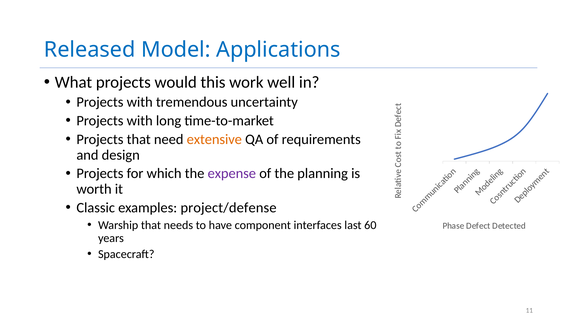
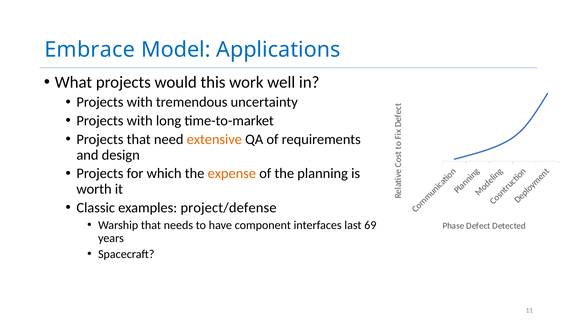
Released: Released -> Embrace
expense colour: purple -> orange
60: 60 -> 69
